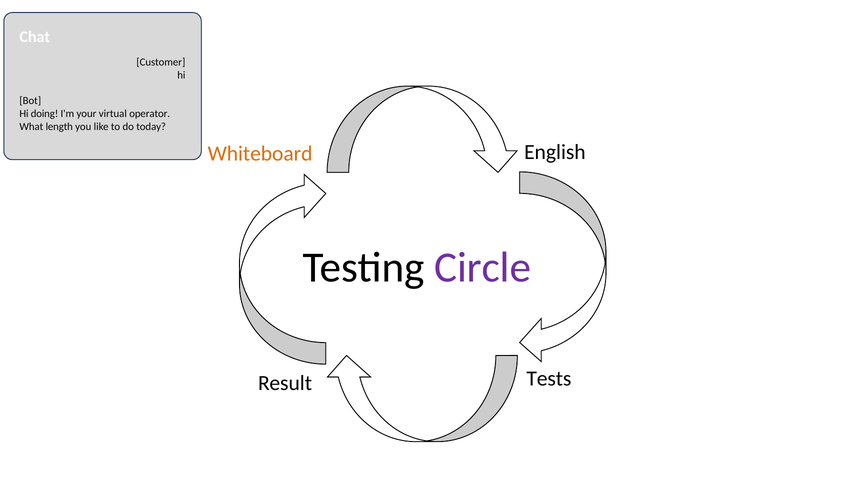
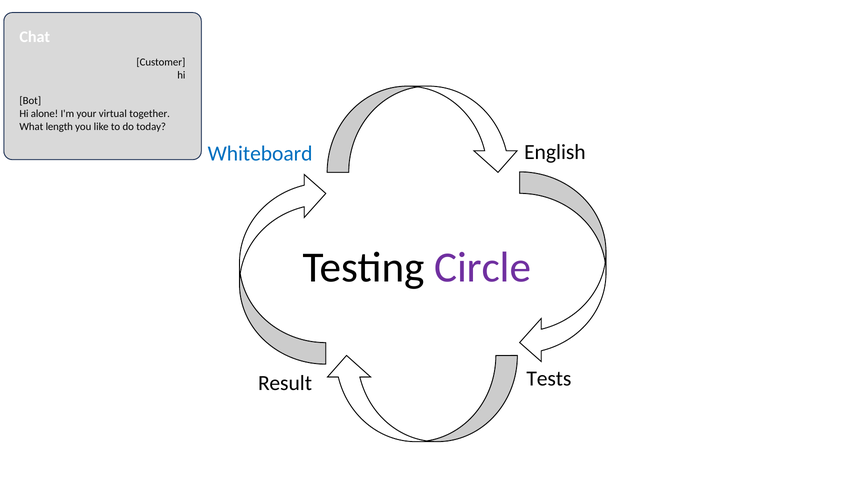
doing: doing -> alone
operator: operator -> together
Whiteboard colour: orange -> blue
